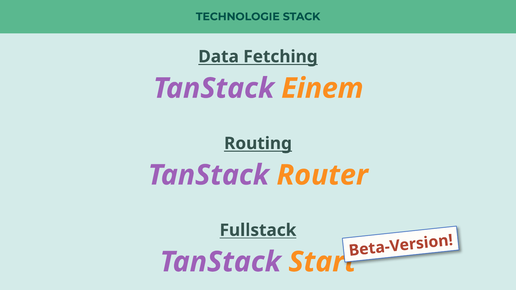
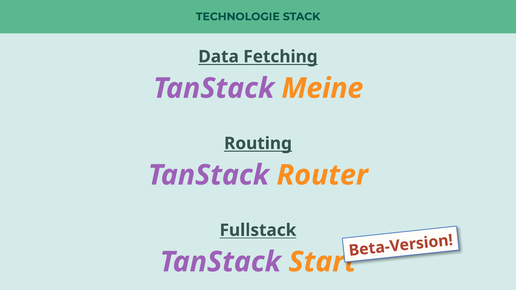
Einem: Einem -> Meine
